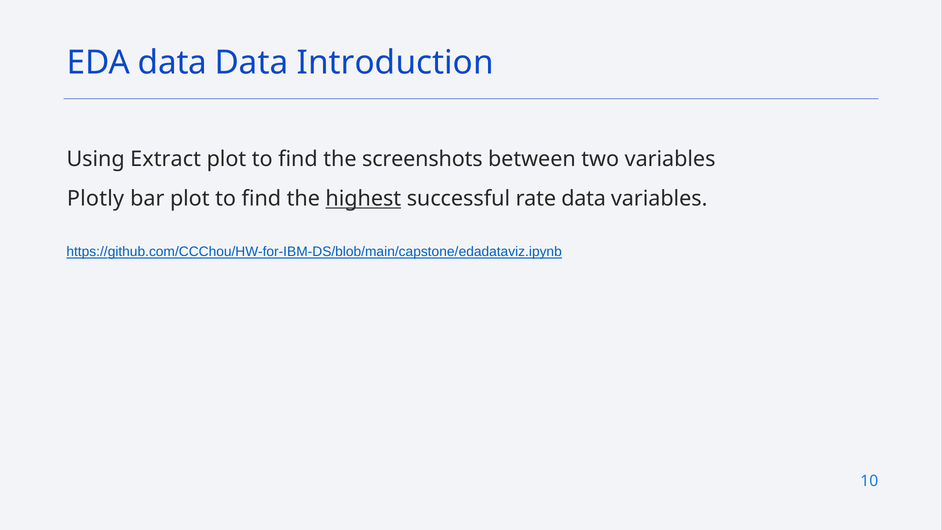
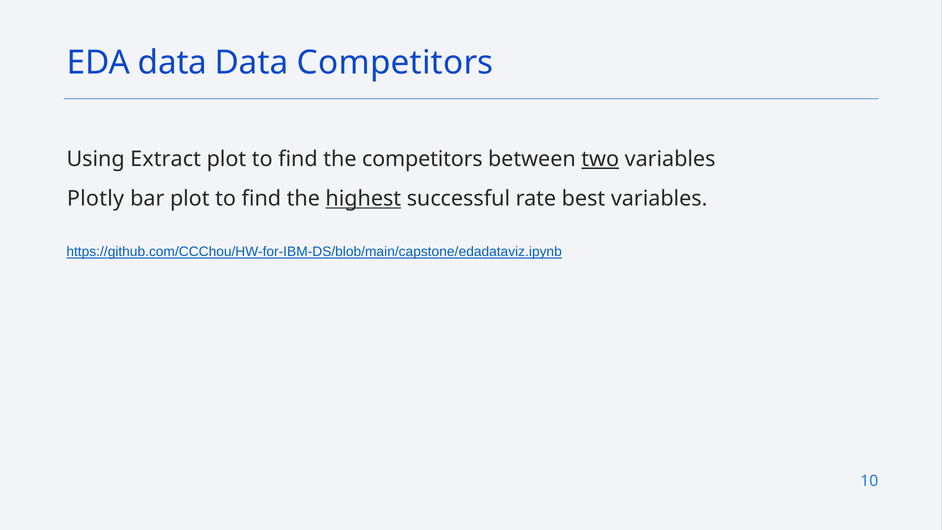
Data Introduction: Introduction -> Competitors
the screenshots: screenshots -> competitors
two underline: none -> present
rate data: data -> best
